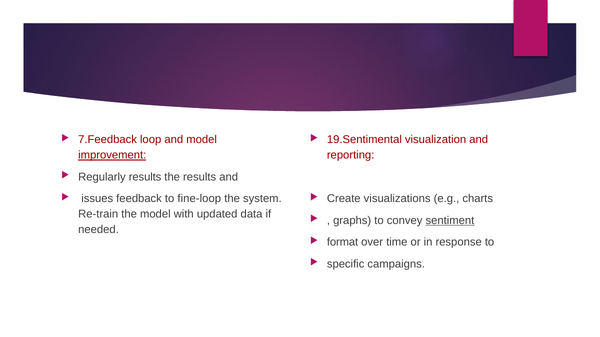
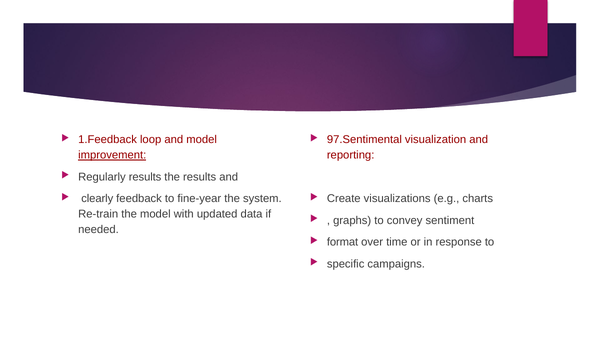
7.Feedback: 7.Feedback -> 1.Feedback
19.Sentimental: 19.Sentimental -> 97.Sentimental
issues: issues -> clearly
fine-loop: fine-loop -> fine-year
sentiment underline: present -> none
